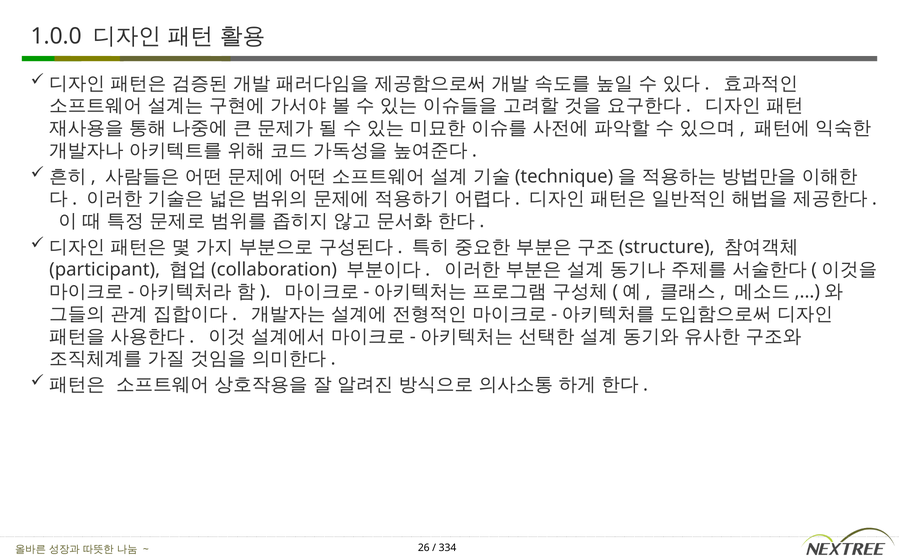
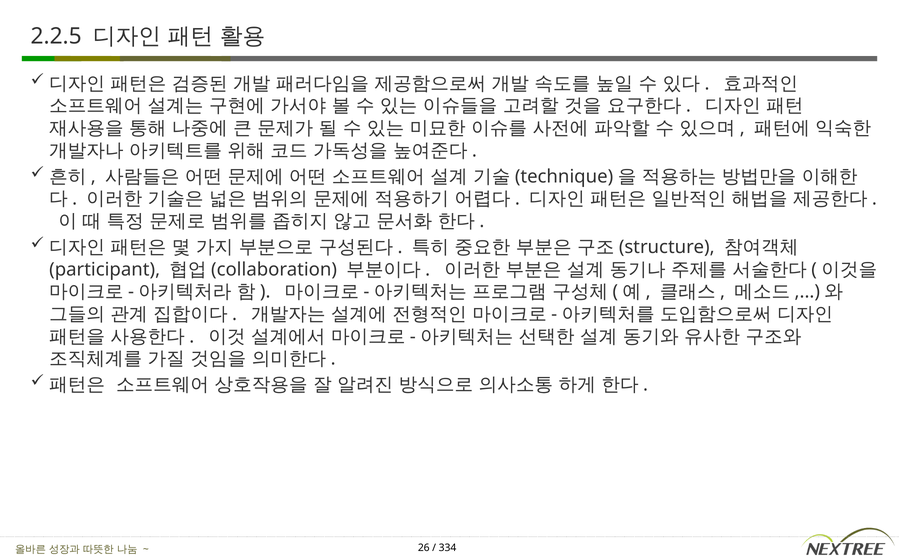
1.0.0: 1.0.0 -> 2.2.5
